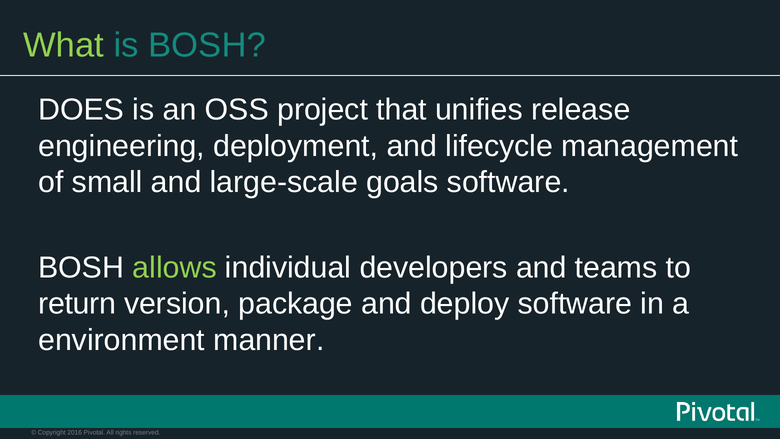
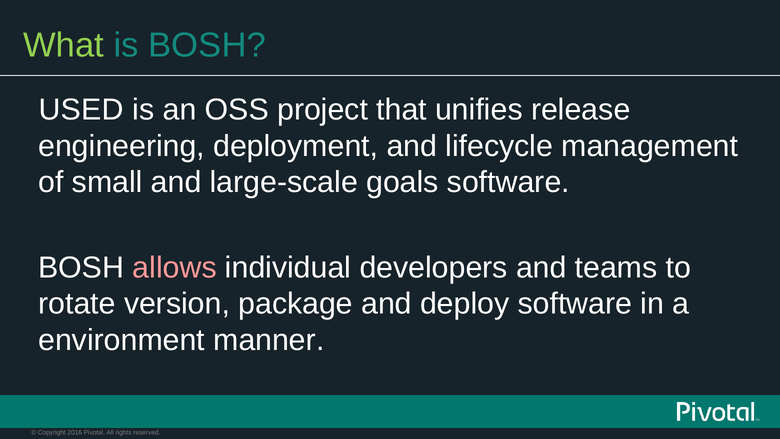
DOES: DOES -> USED
allows colour: light green -> pink
return: return -> rotate
